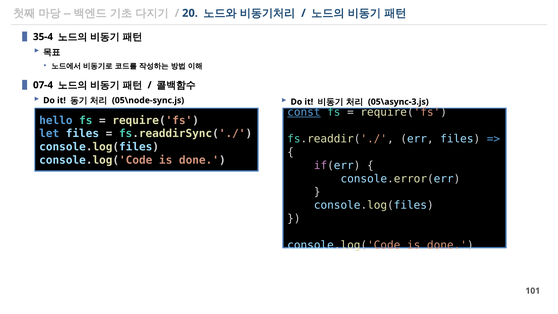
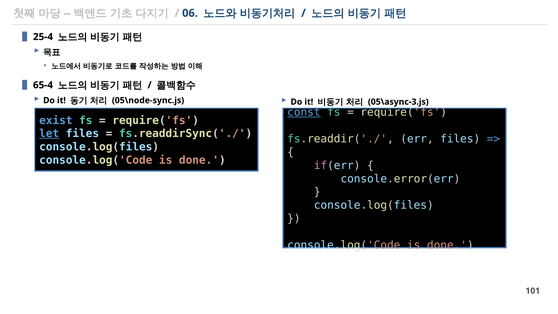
20: 20 -> 06
35-4: 35-4 -> 25-4
07-4: 07-4 -> 65-4
hello: hello -> exist
let underline: none -> present
